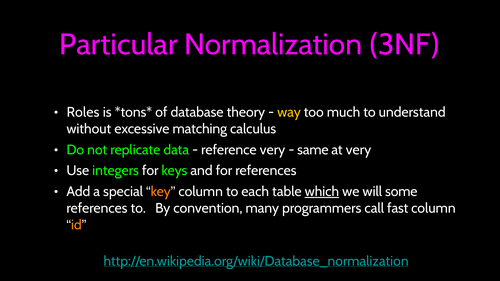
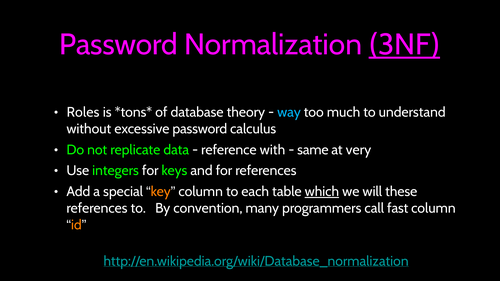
Particular at (118, 45): Particular -> Password
3NF underline: none -> present
way colour: yellow -> light blue
excessive matching: matching -> password
reference very: very -> with
some: some -> these
